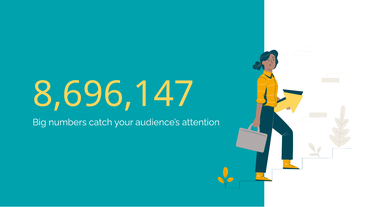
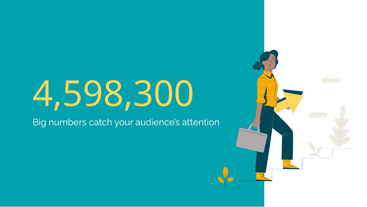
8,696,147: 8,696,147 -> 4,598,300
